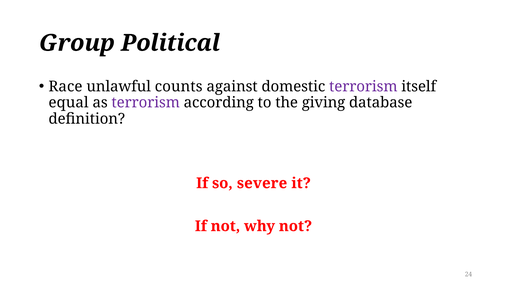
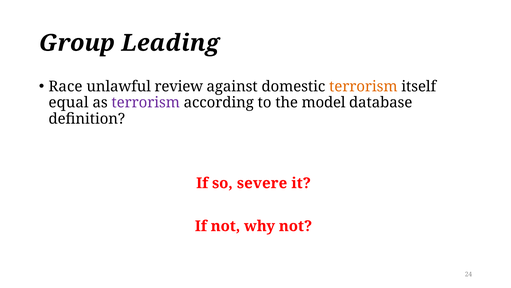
Political: Political -> Leading
counts: counts -> review
terrorism at (363, 86) colour: purple -> orange
giving: giving -> model
